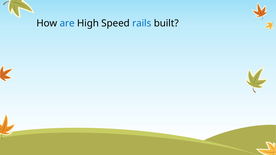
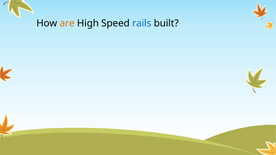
are colour: blue -> orange
